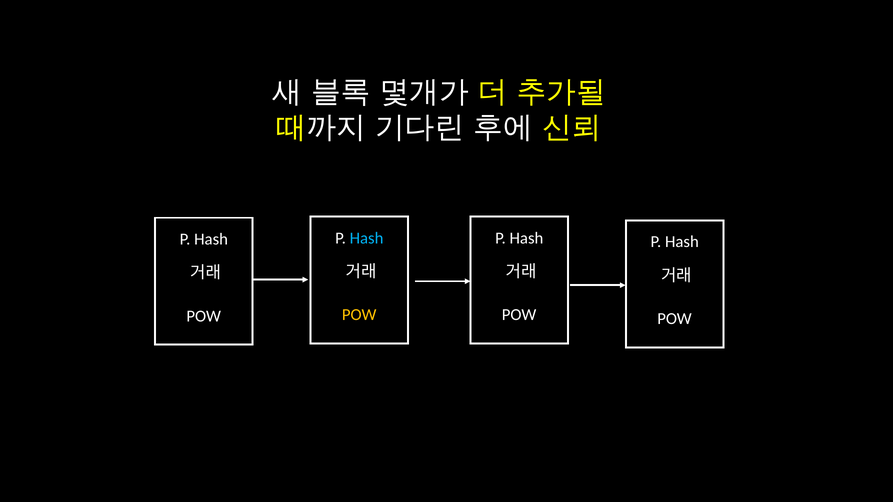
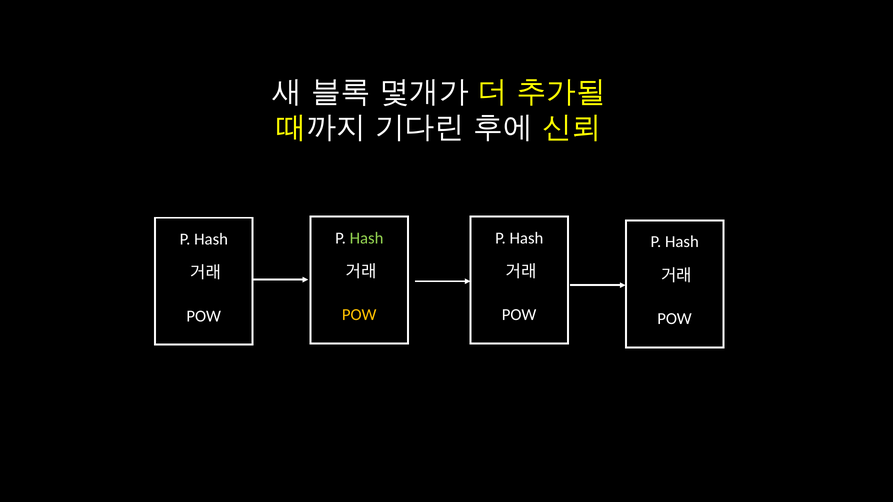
Hash at (367, 238) colour: light blue -> light green
